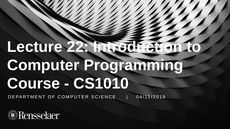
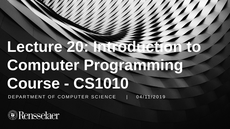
22: 22 -> 20
